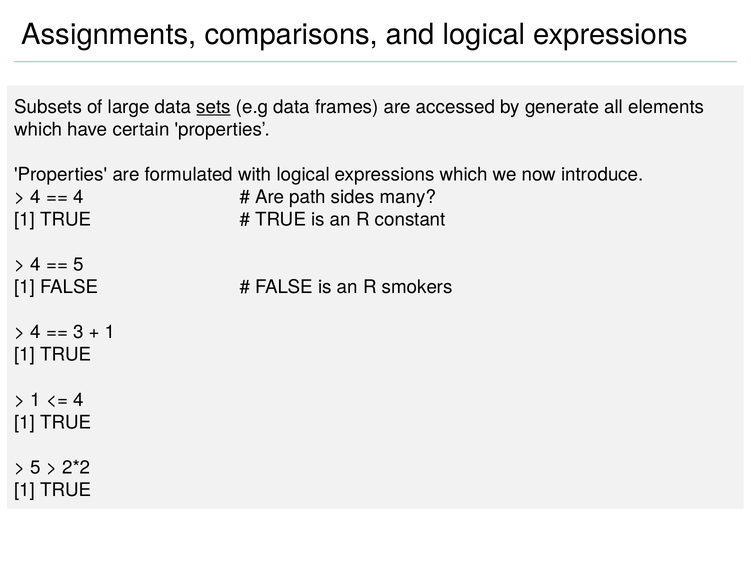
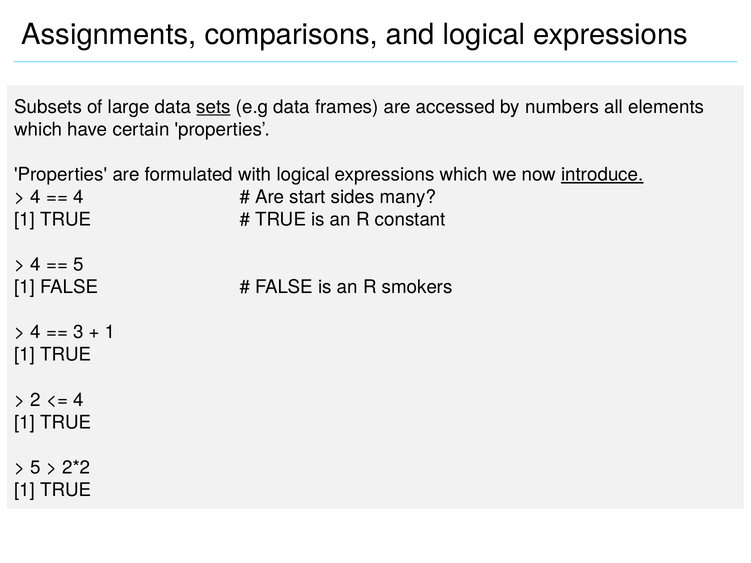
generate: generate -> numbers
introduce underline: none -> present
path: path -> start
1 at (36, 400): 1 -> 2
